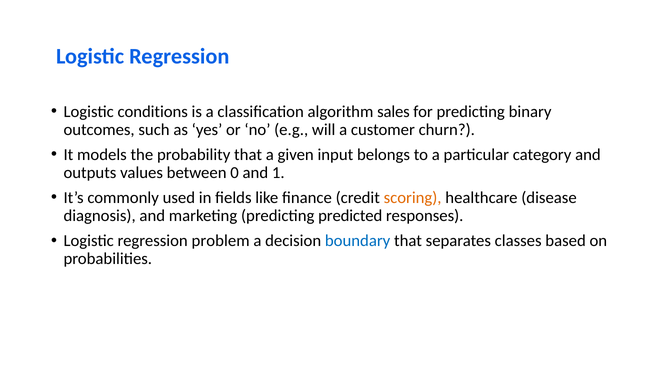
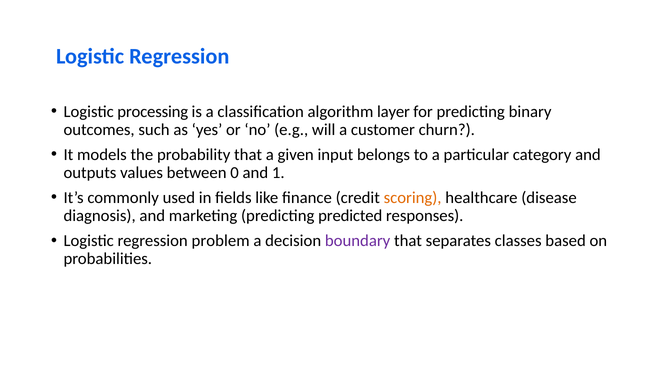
conditions: conditions -> processing
sales: sales -> layer
boundary colour: blue -> purple
